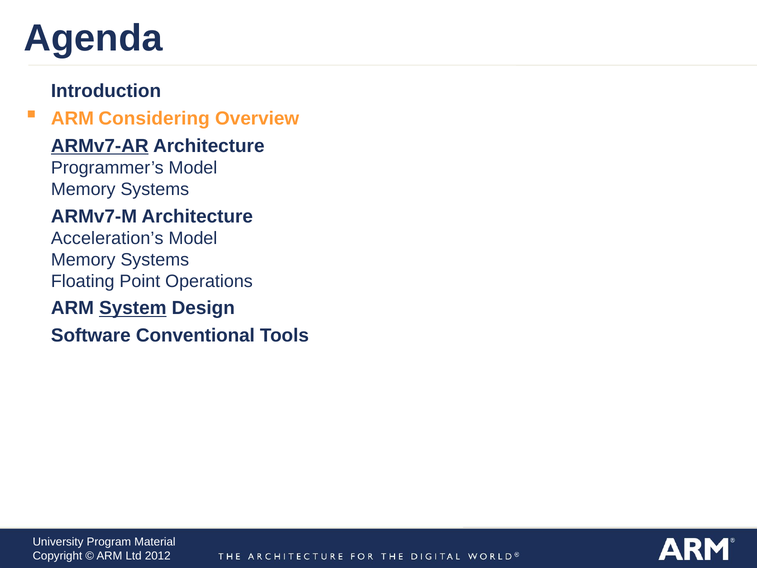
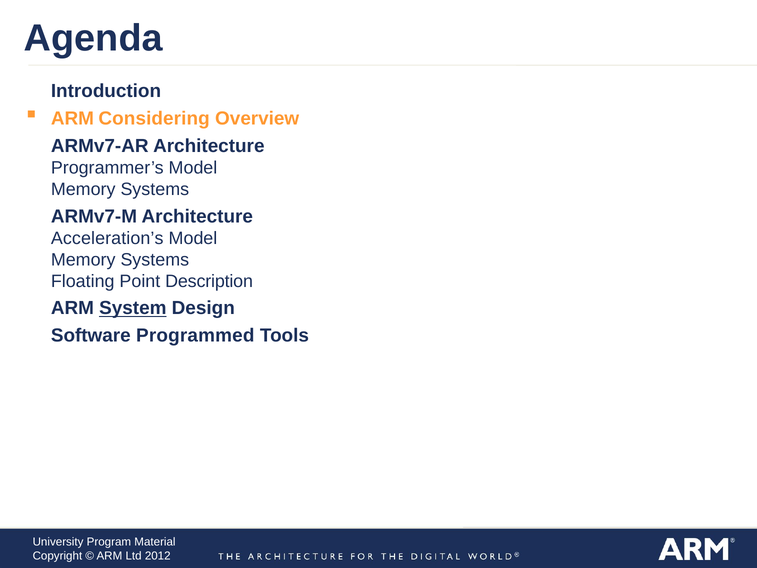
ARMv7-AR underline: present -> none
Operations: Operations -> Description
Conventional: Conventional -> Programmed
